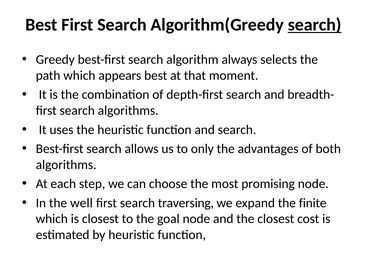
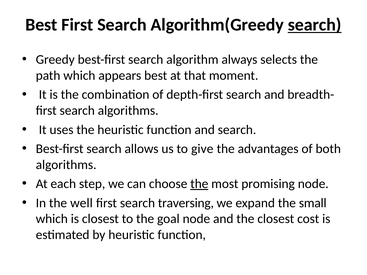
only: only -> give
the at (199, 184) underline: none -> present
finite: finite -> small
